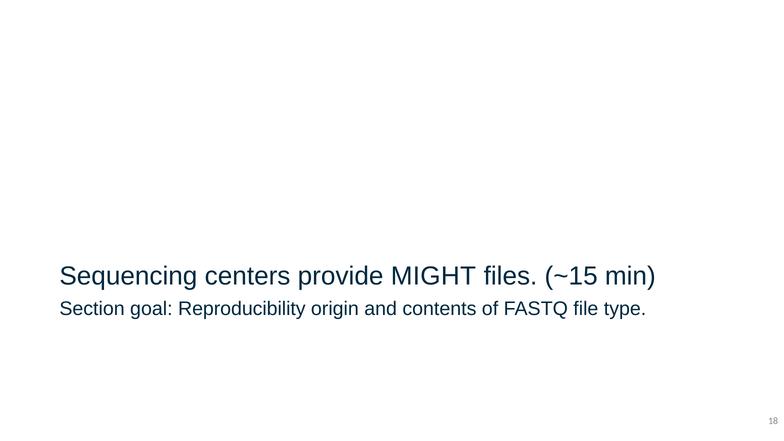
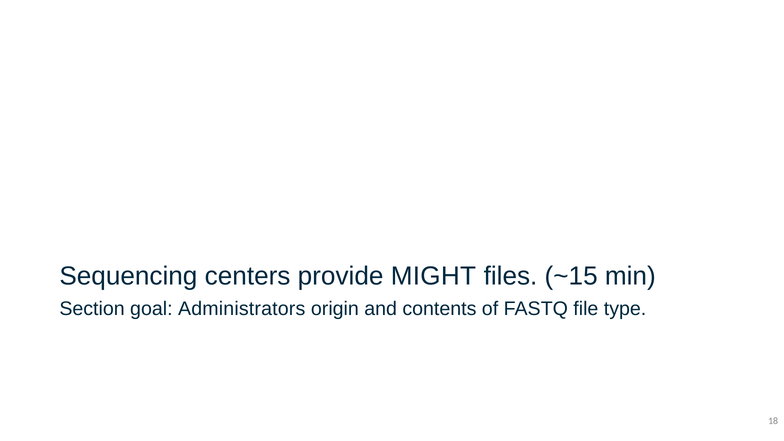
Reproducibility: Reproducibility -> Administrators
